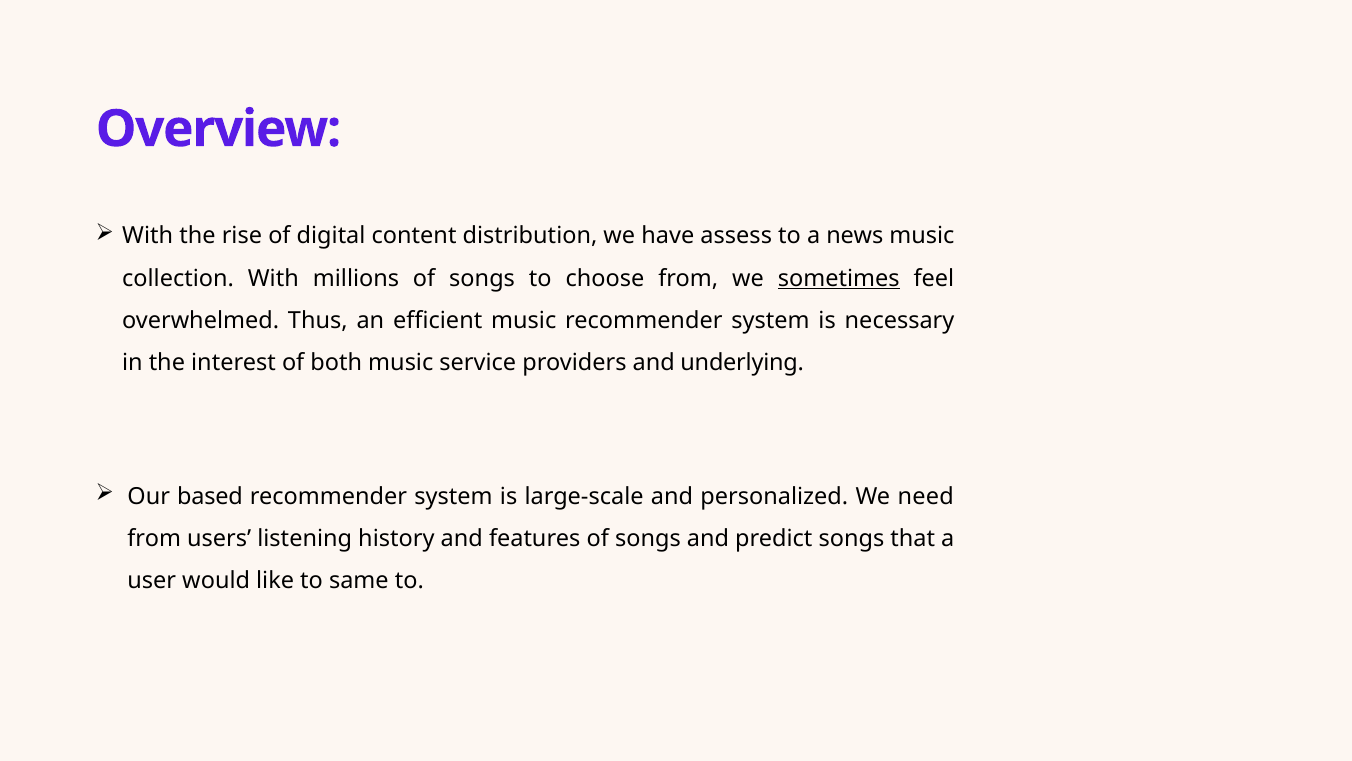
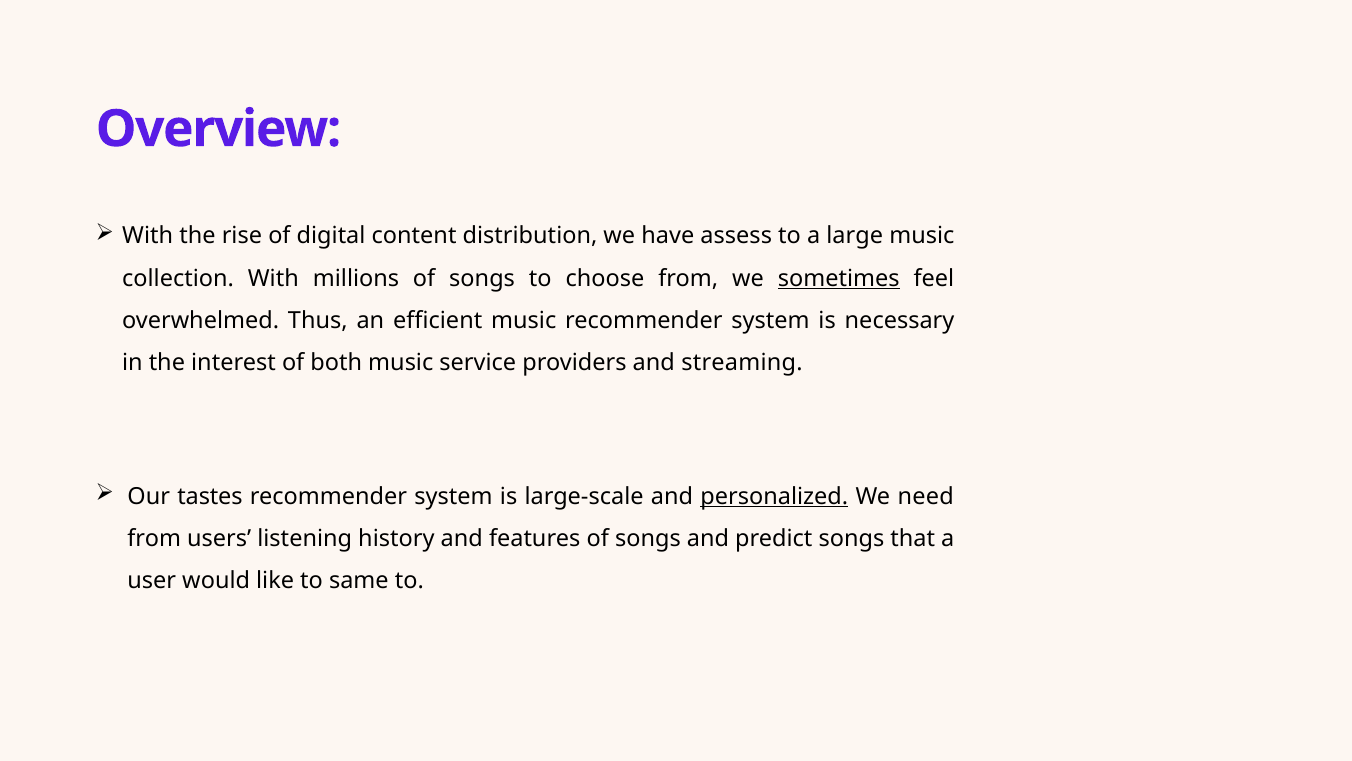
news: news -> large
underlying: underlying -> streaming
based: based -> tastes
personalized underline: none -> present
